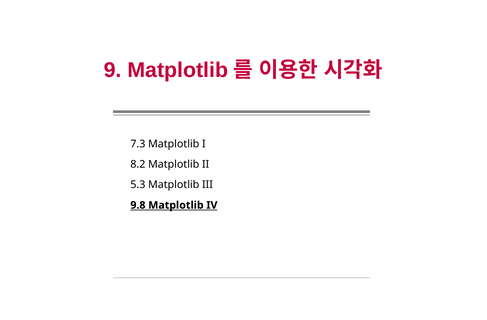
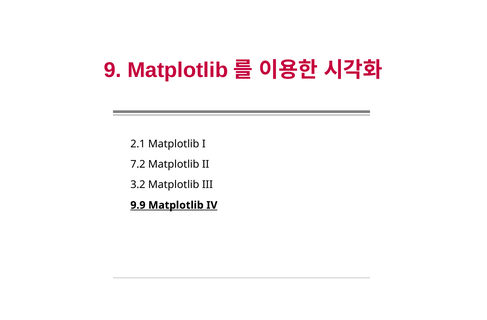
7.3: 7.3 -> 2.1
8.2: 8.2 -> 7.2
5.3: 5.3 -> 3.2
9.8: 9.8 -> 9.9
